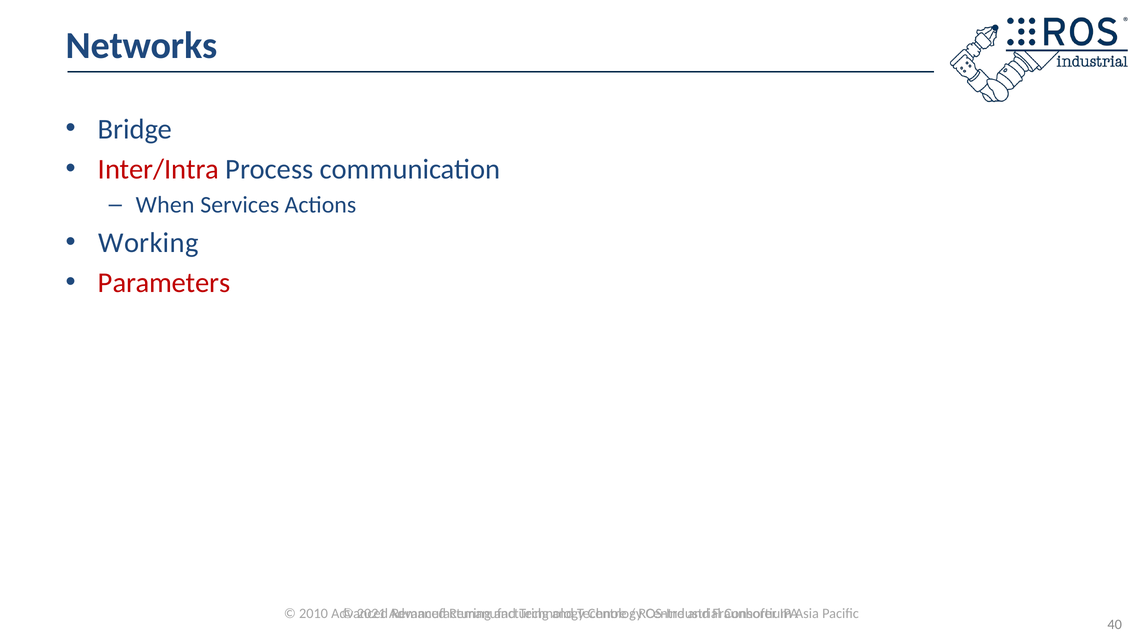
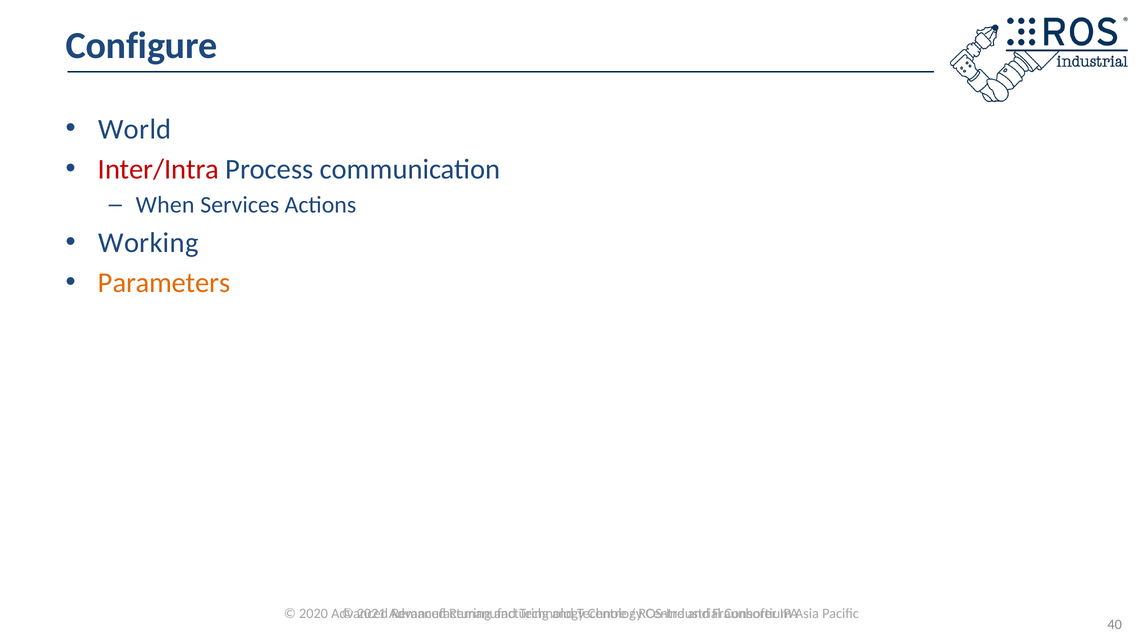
Networks: Networks -> Configure
Bridge: Bridge -> World
Parameters colour: red -> orange
2010: 2010 -> 2020
